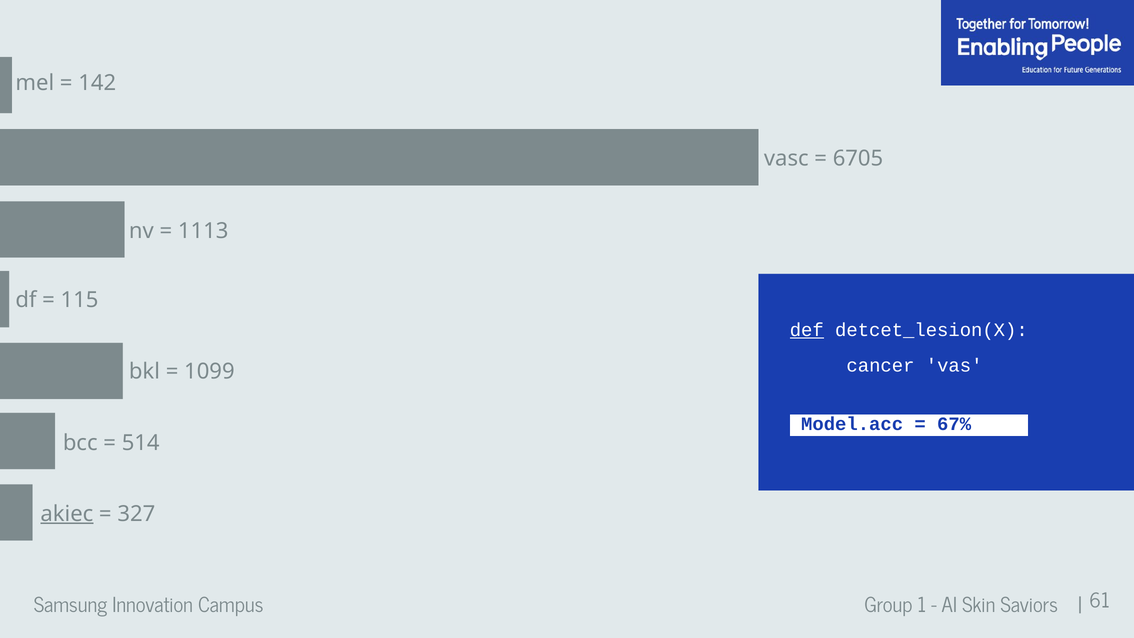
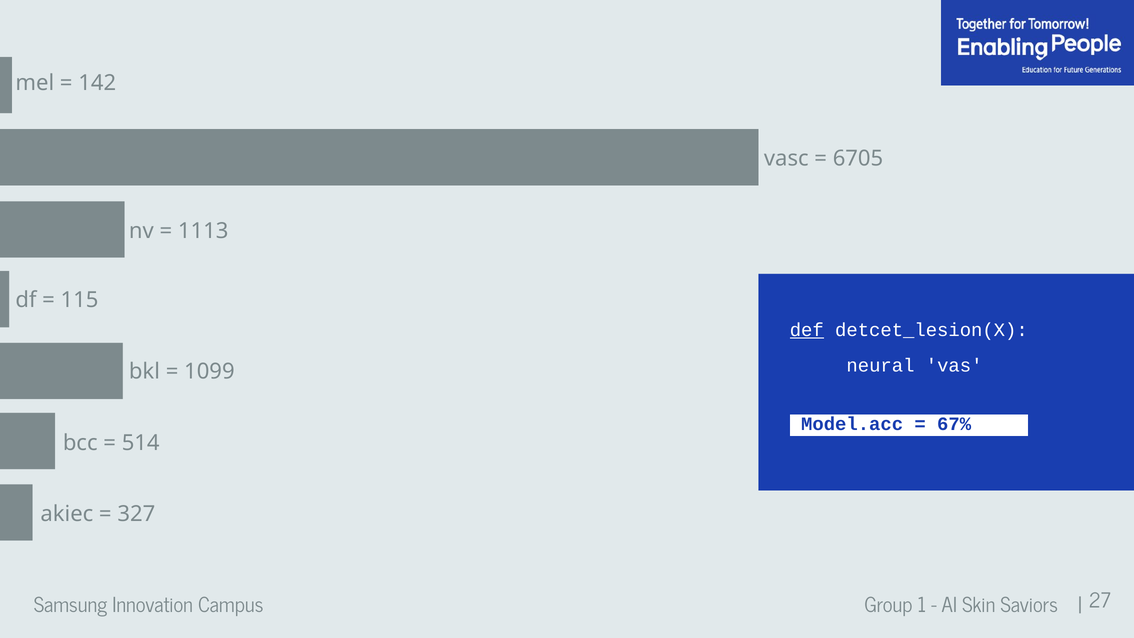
cancer: cancer -> neural
akiec underline: present -> none
61: 61 -> 27
